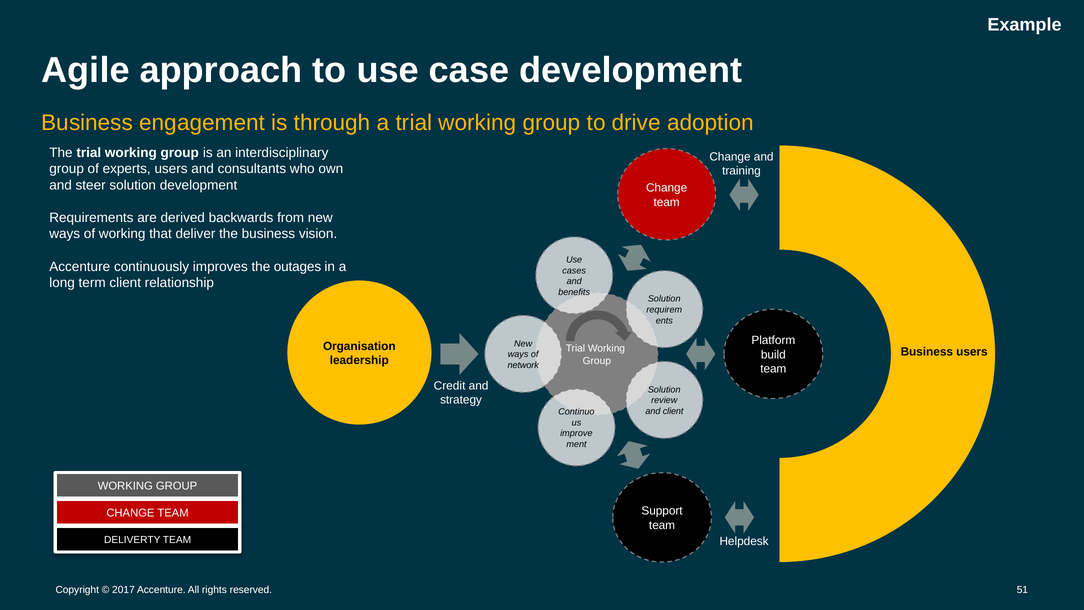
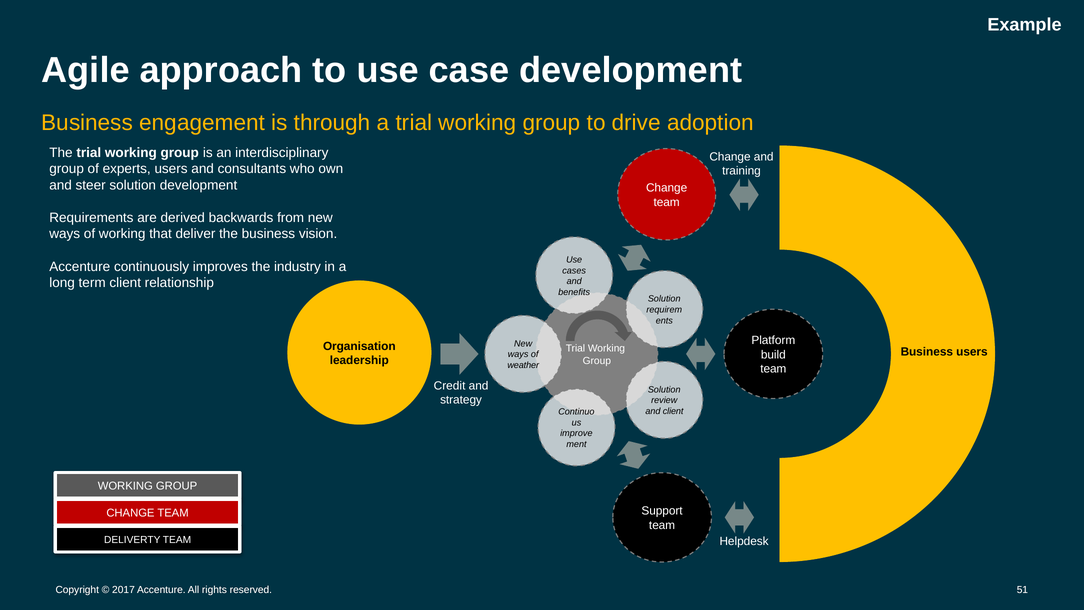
outages: outages -> industry
network: network -> weather
